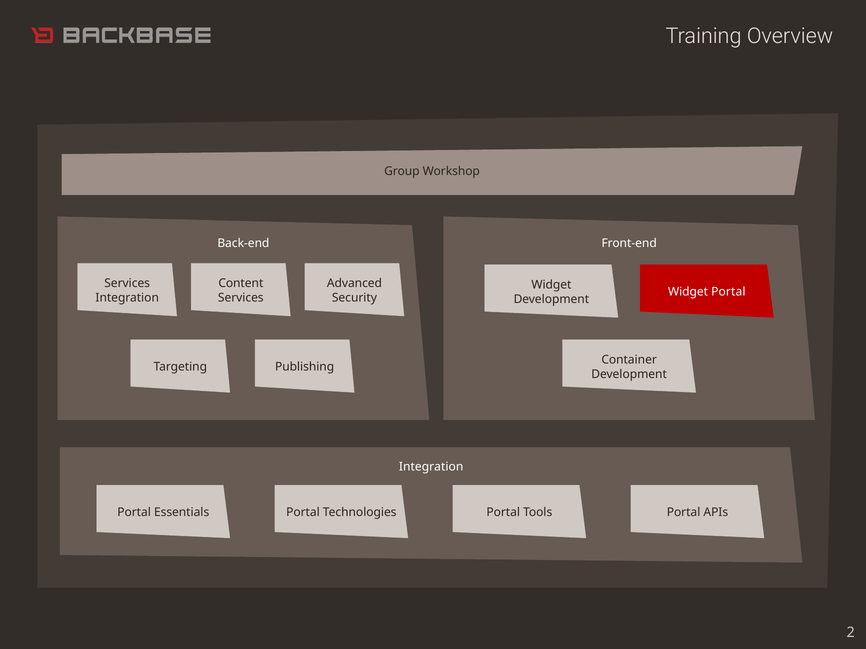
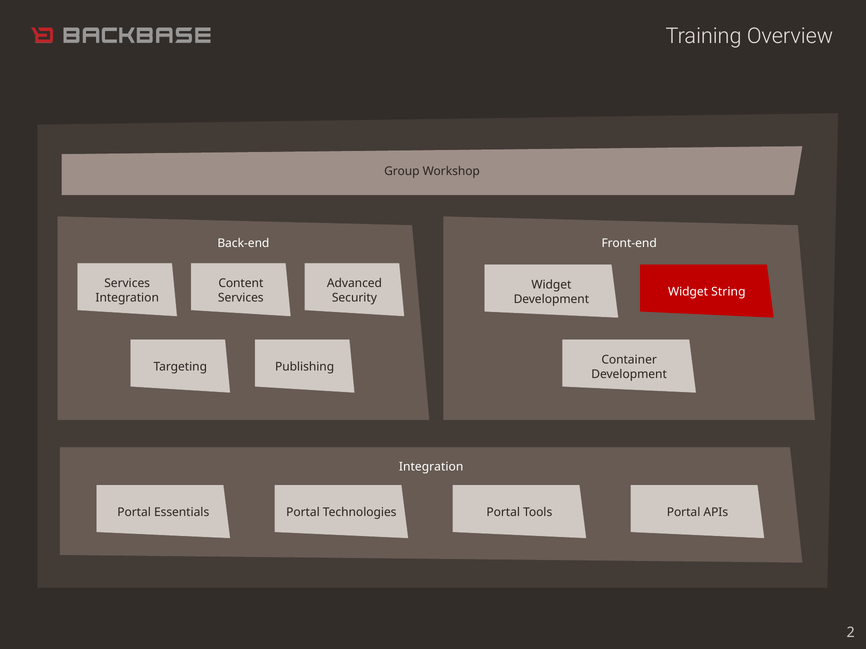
Widget Portal: Portal -> String
